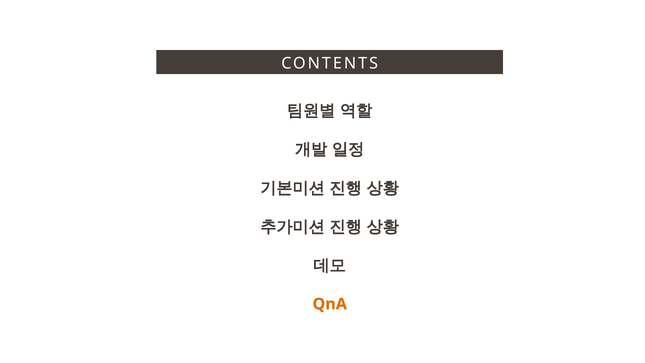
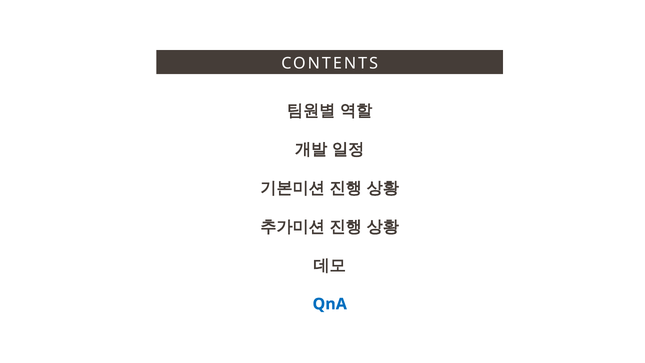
QnA colour: orange -> blue
